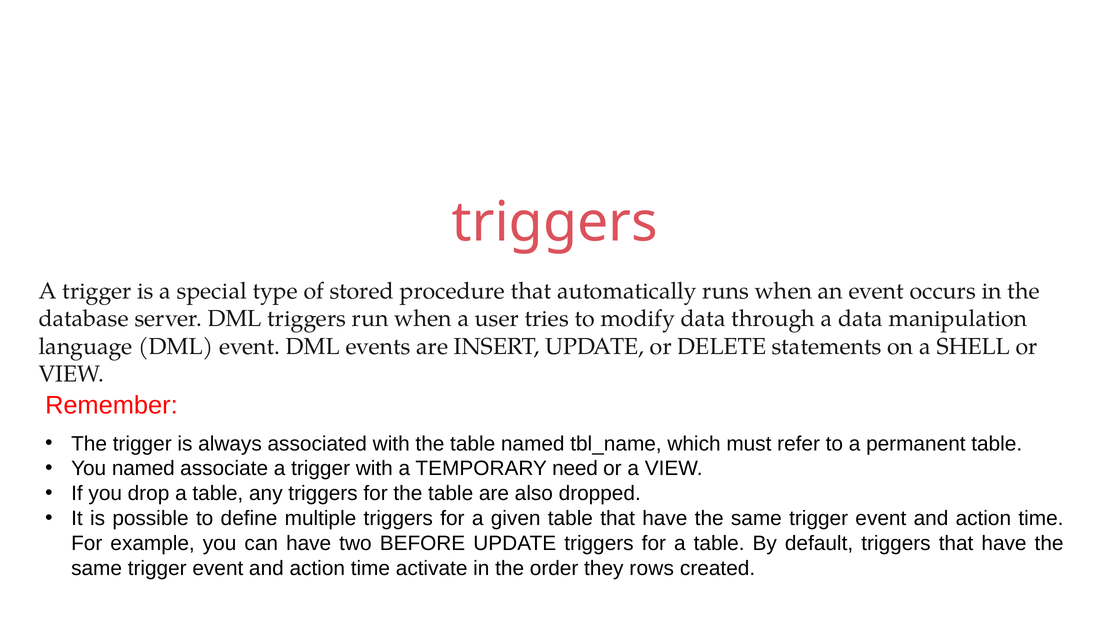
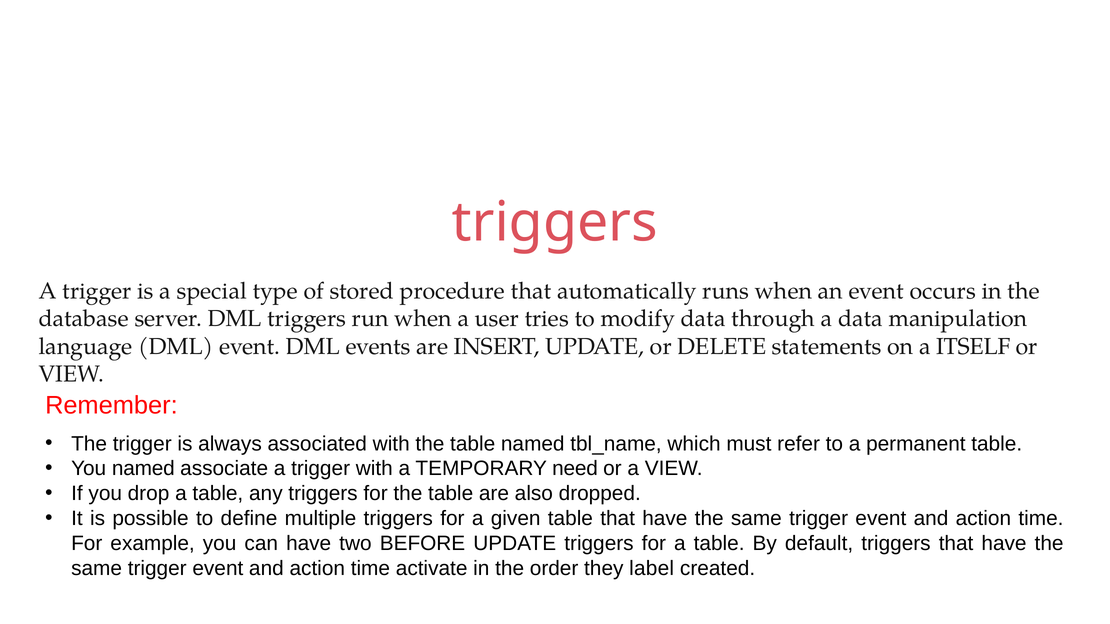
SHELL: SHELL -> ITSELF
rows: rows -> label
